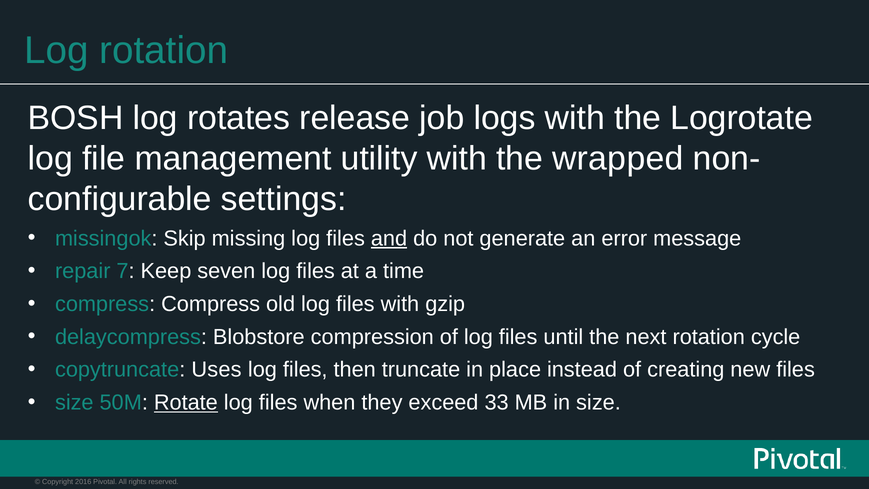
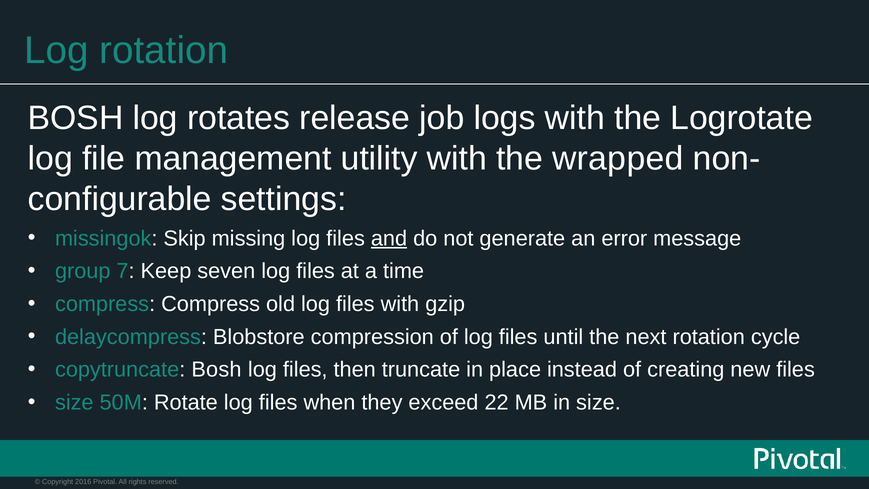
repair: repair -> group
copytruncate Uses: Uses -> Bosh
Rotate underline: present -> none
33: 33 -> 22
